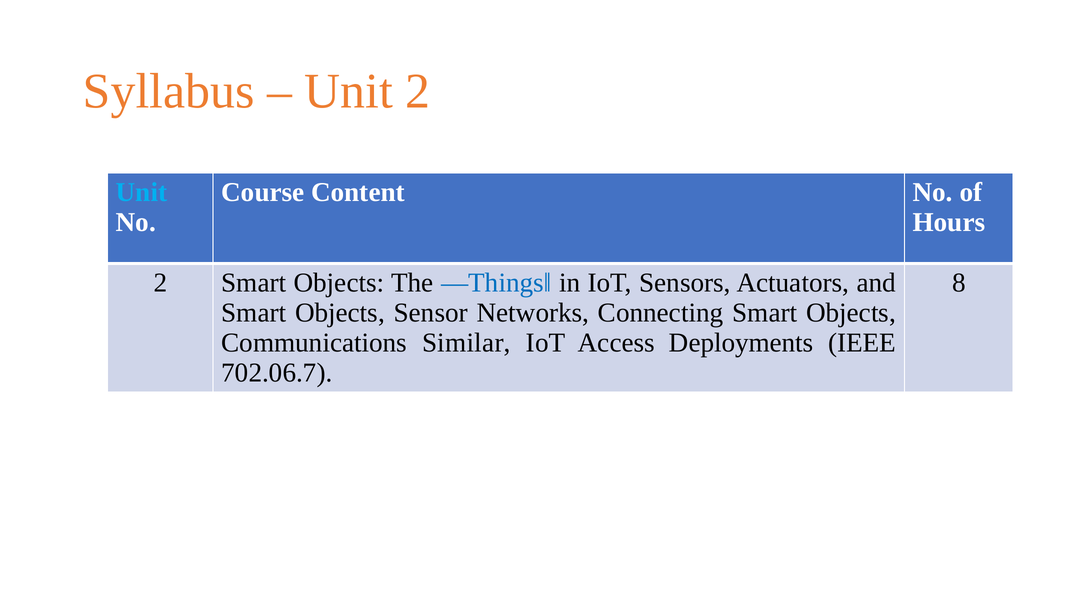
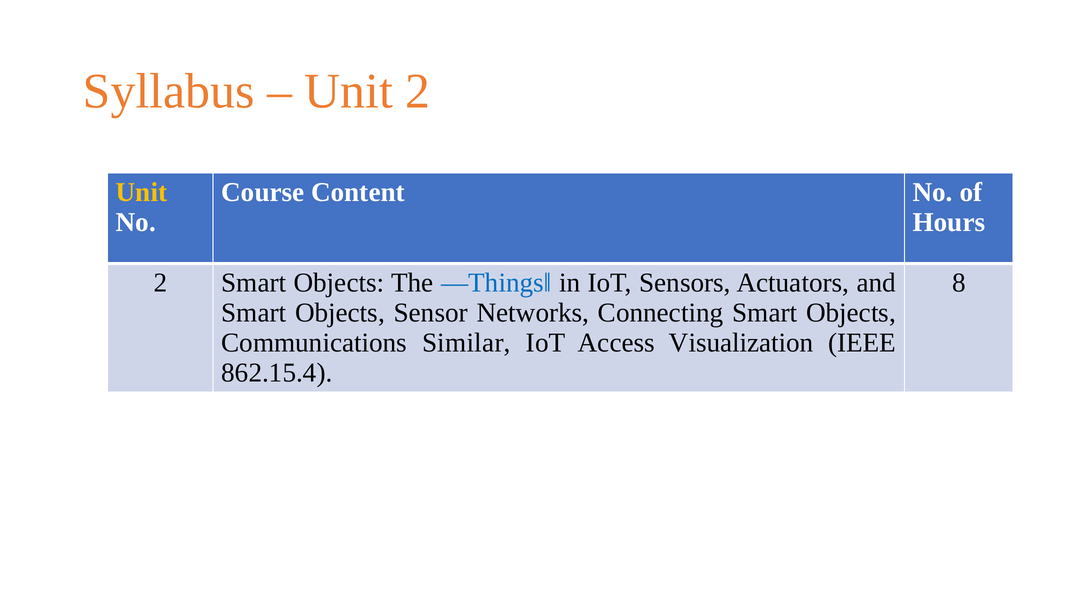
Unit at (141, 192) colour: light blue -> yellow
Deployments: Deployments -> Visualization
702.06.7: 702.06.7 -> 862.15.4
